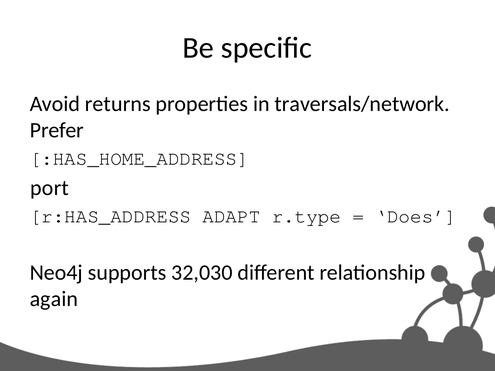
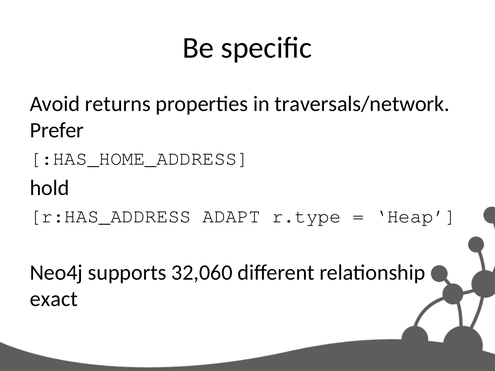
port: port -> hold
Does: Does -> Heap
32,030: 32,030 -> 32,060
again: again -> exact
